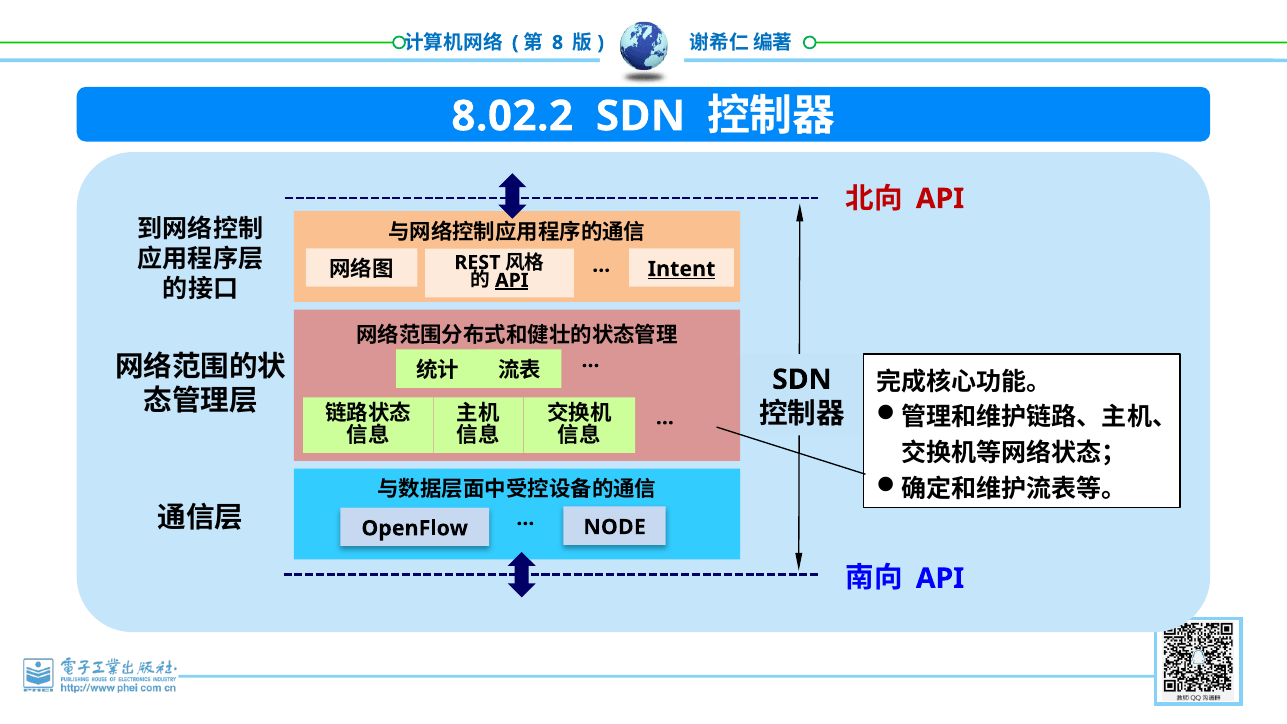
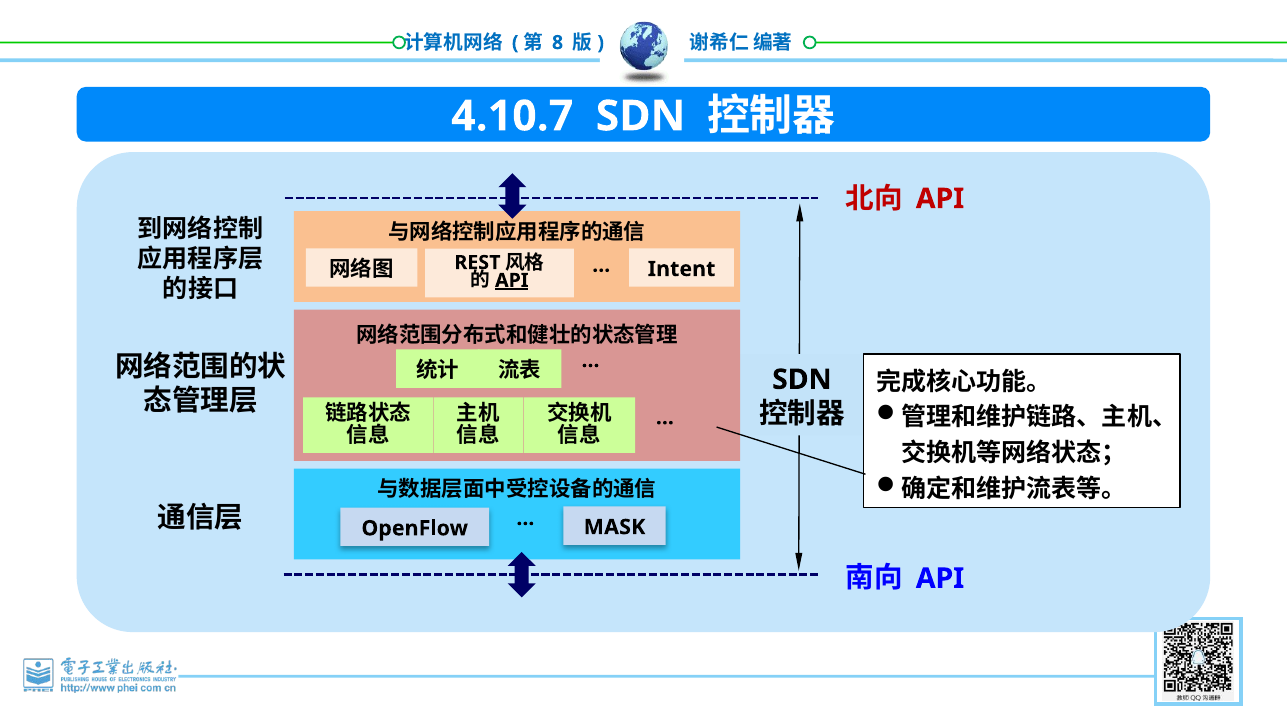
8.02.2: 8.02.2 -> 4.10.7
Intent underline: present -> none
NODE: NODE -> MASK
